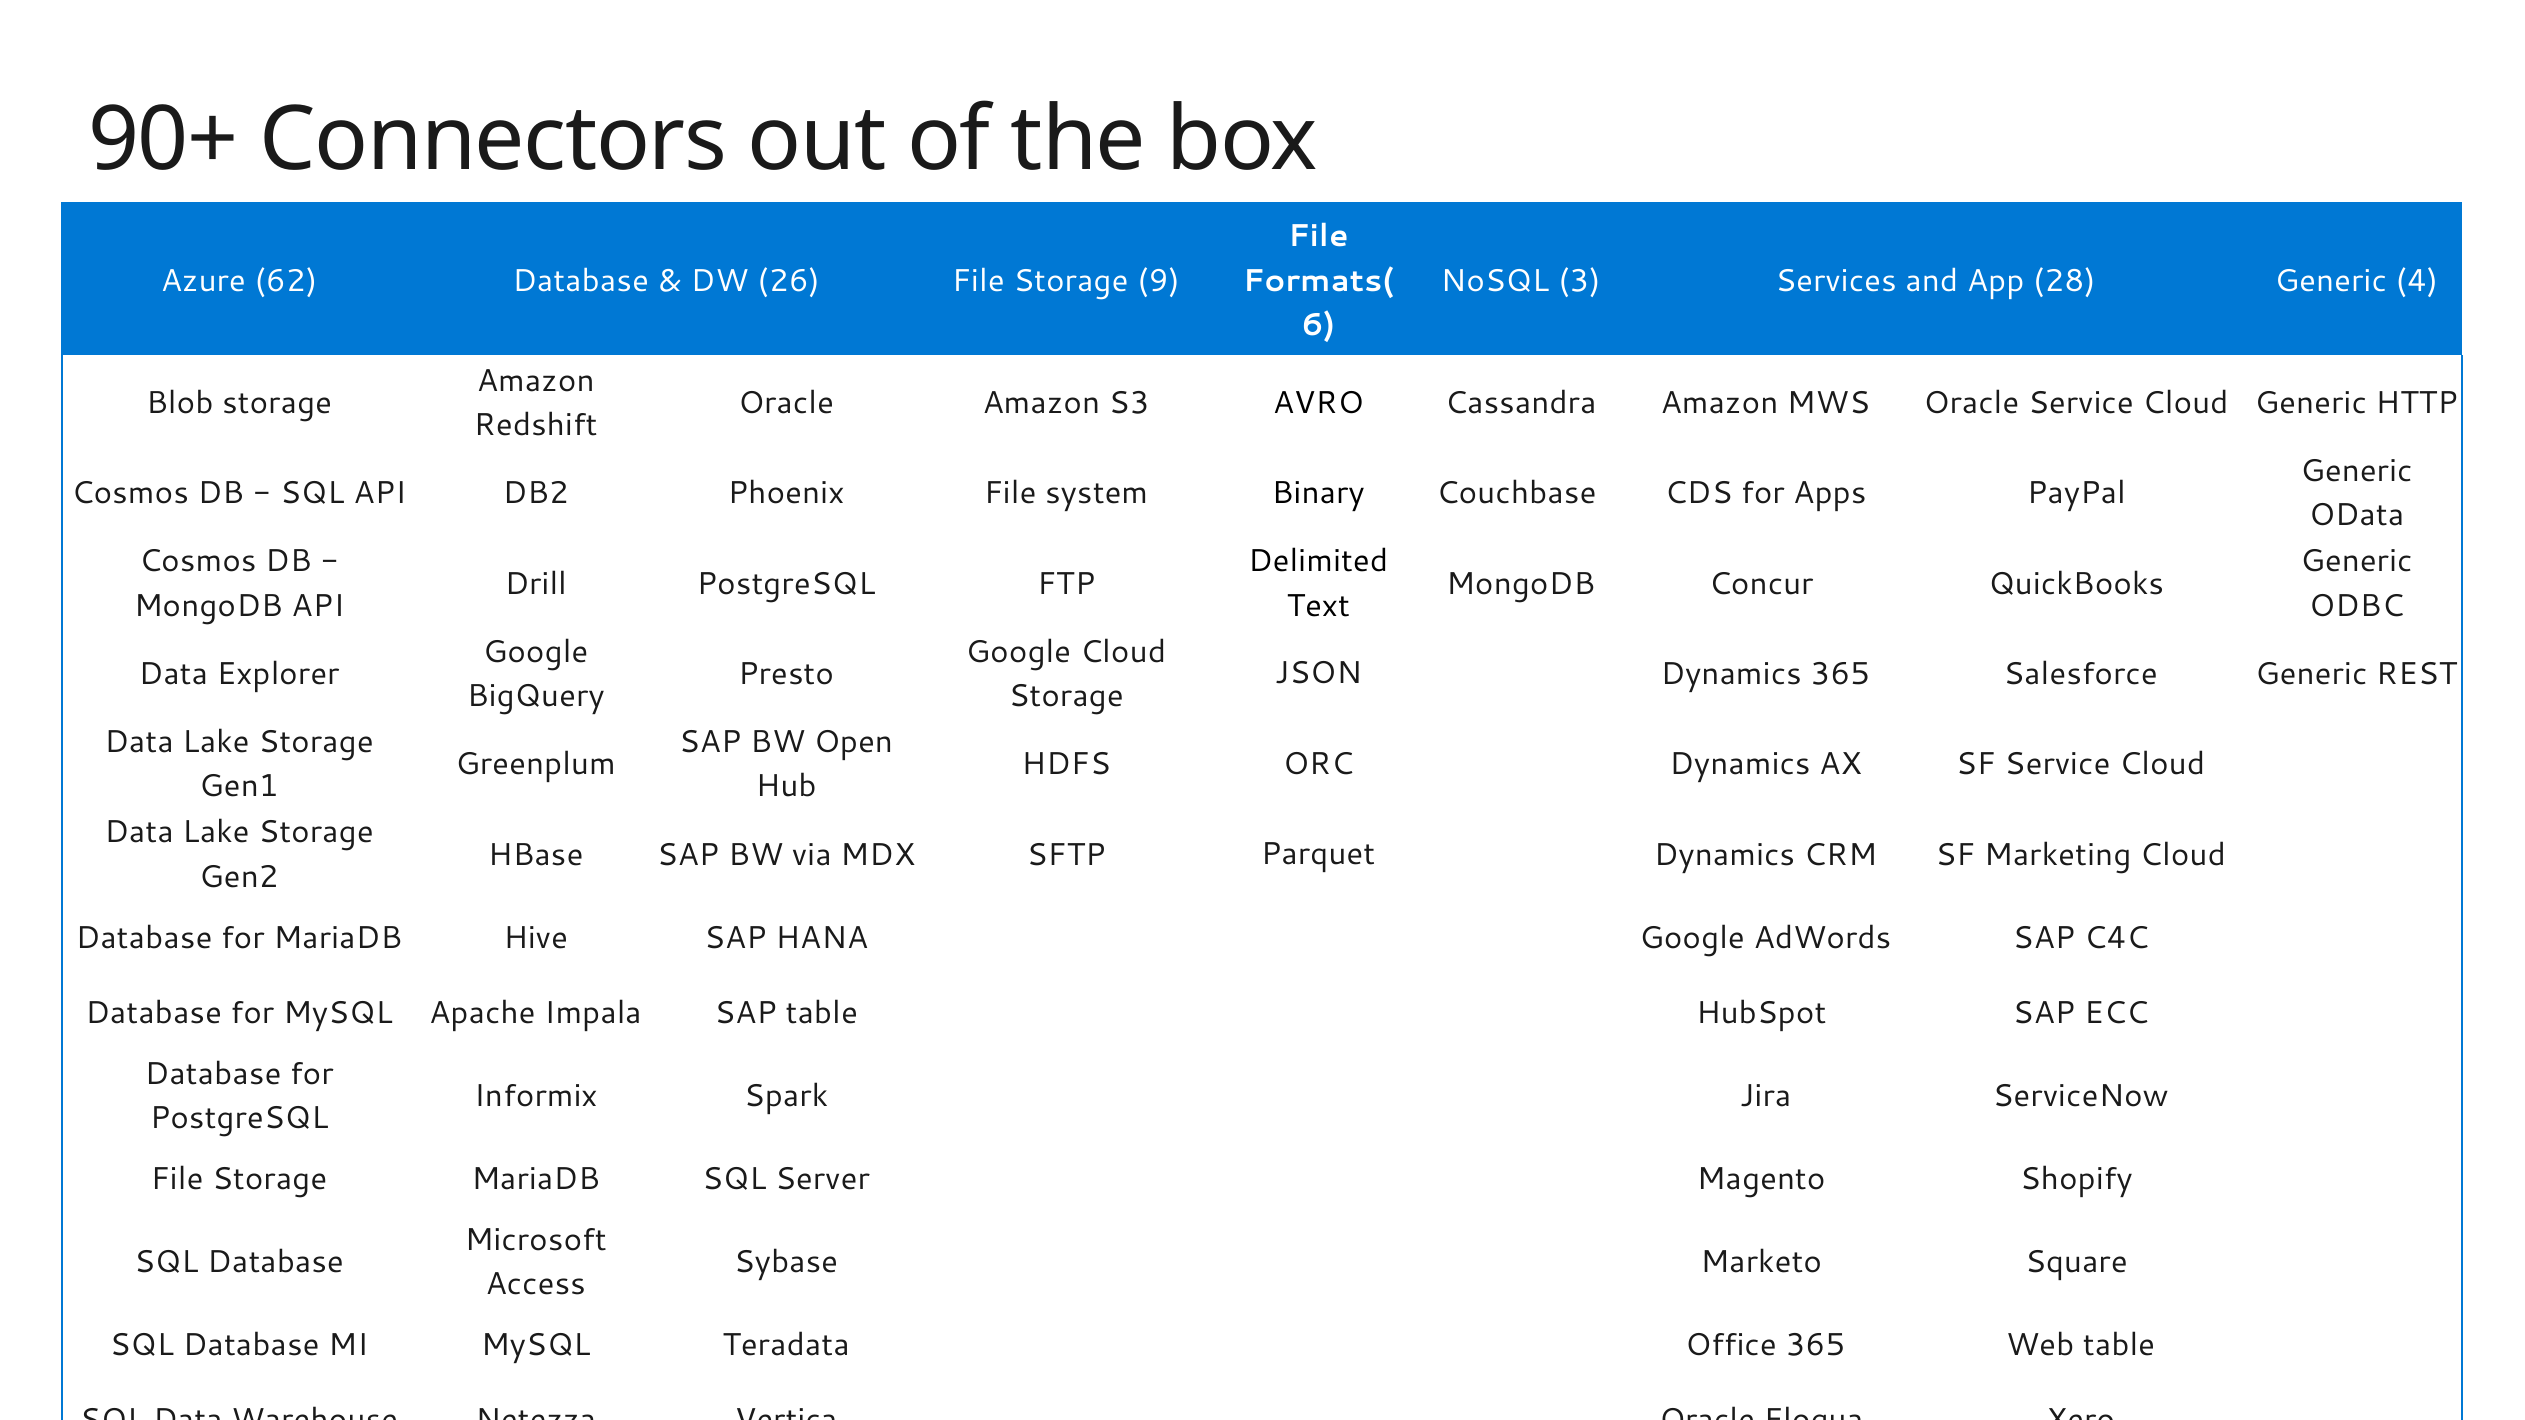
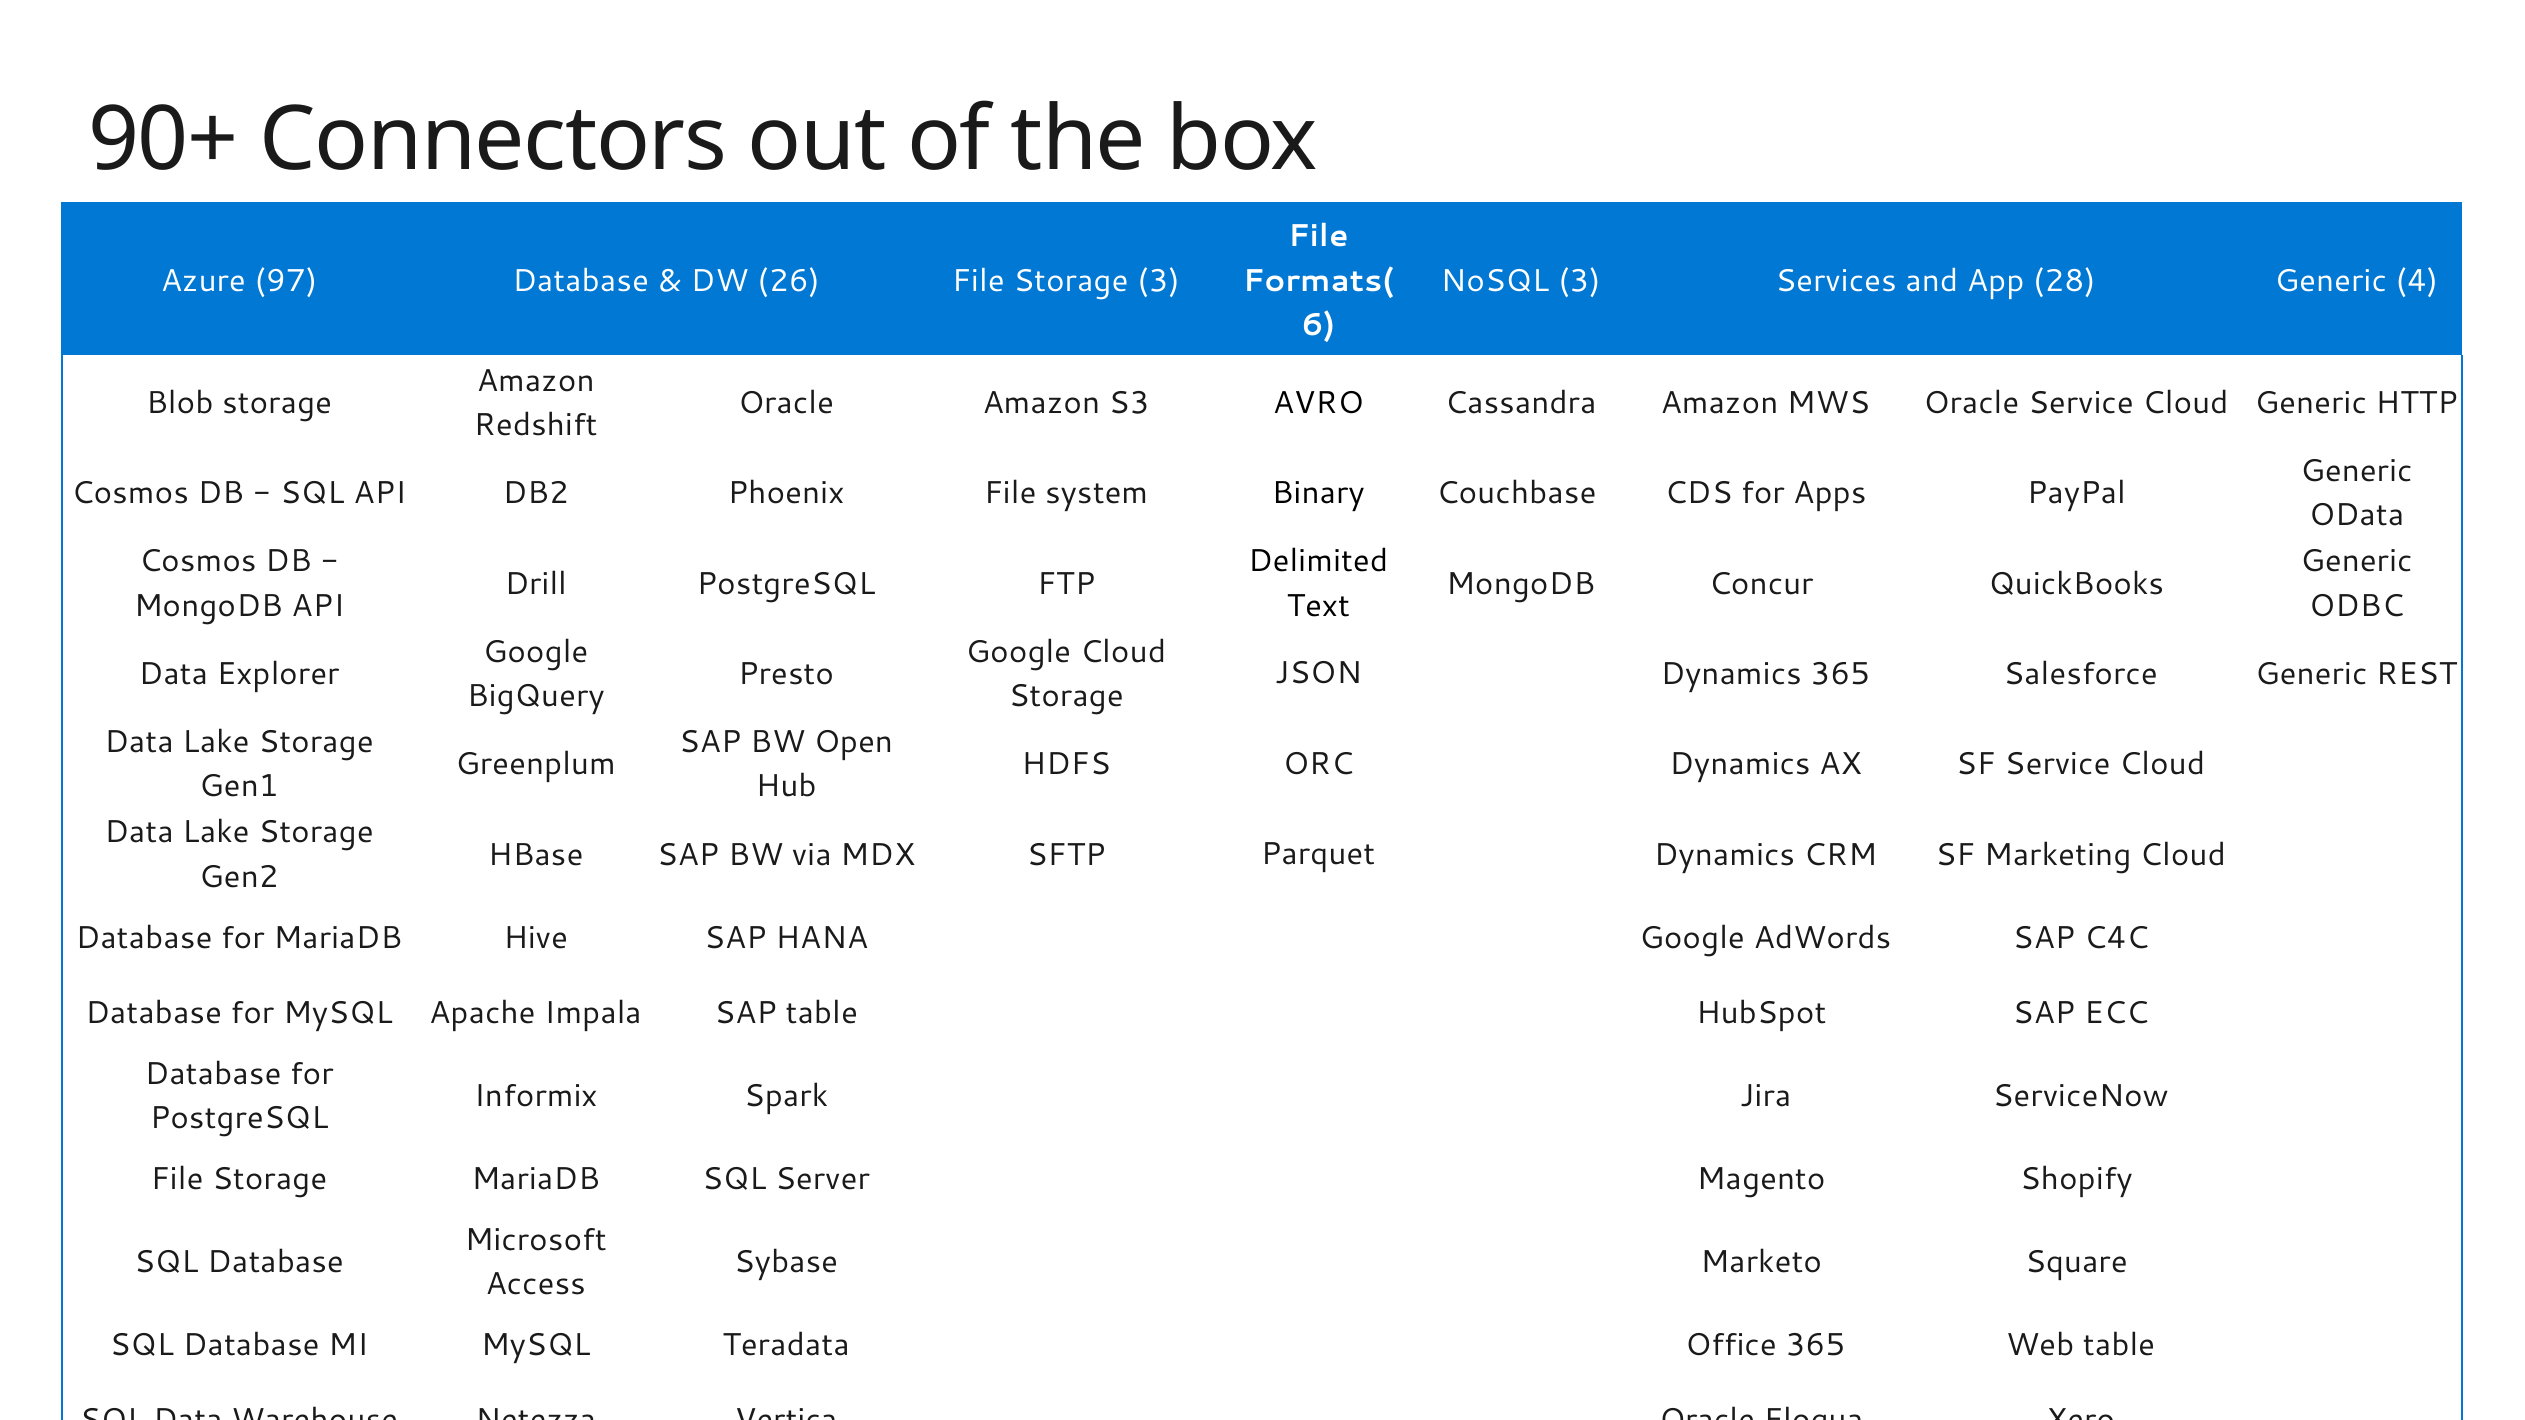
62: 62 -> 97
Storage 9: 9 -> 3
